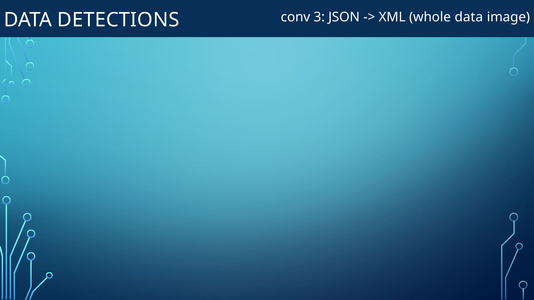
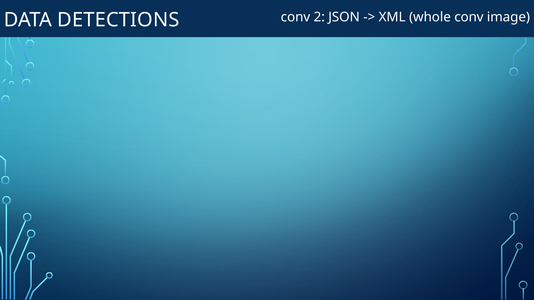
3: 3 -> 2
whole data: data -> conv
